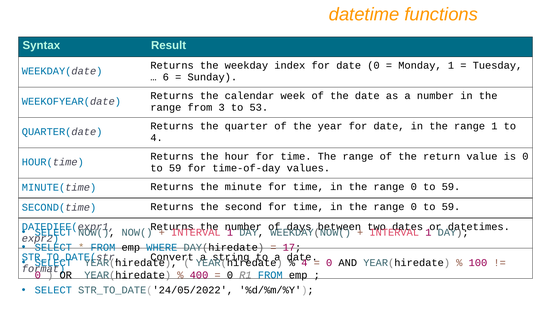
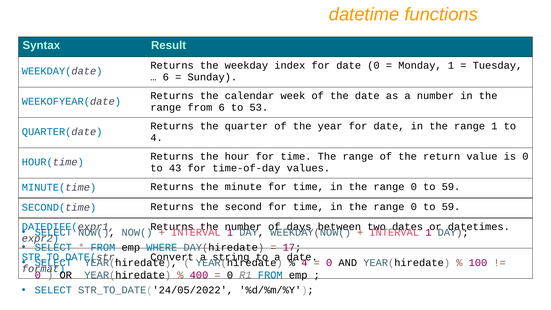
from 3: 3 -> 6
59 at (175, 168): 59 -> 43
